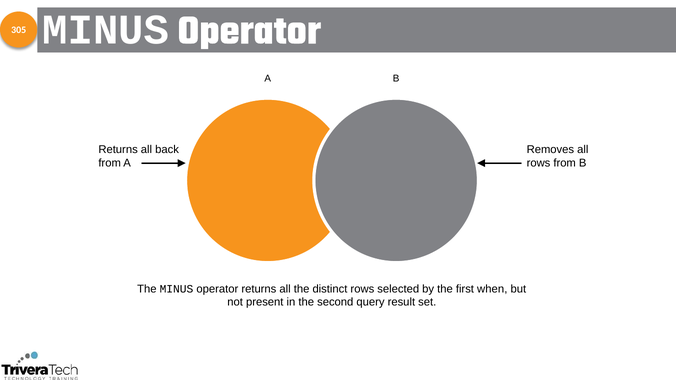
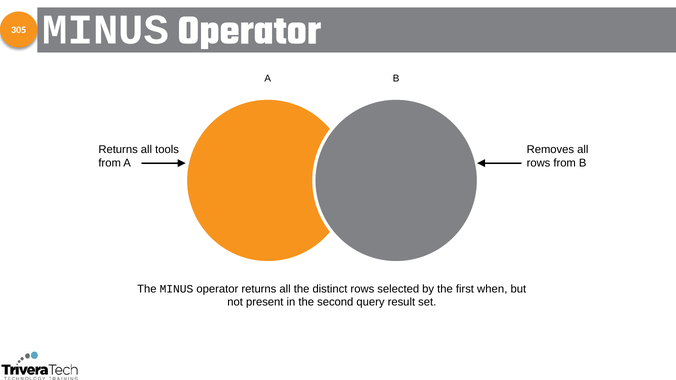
back: back -> tools
